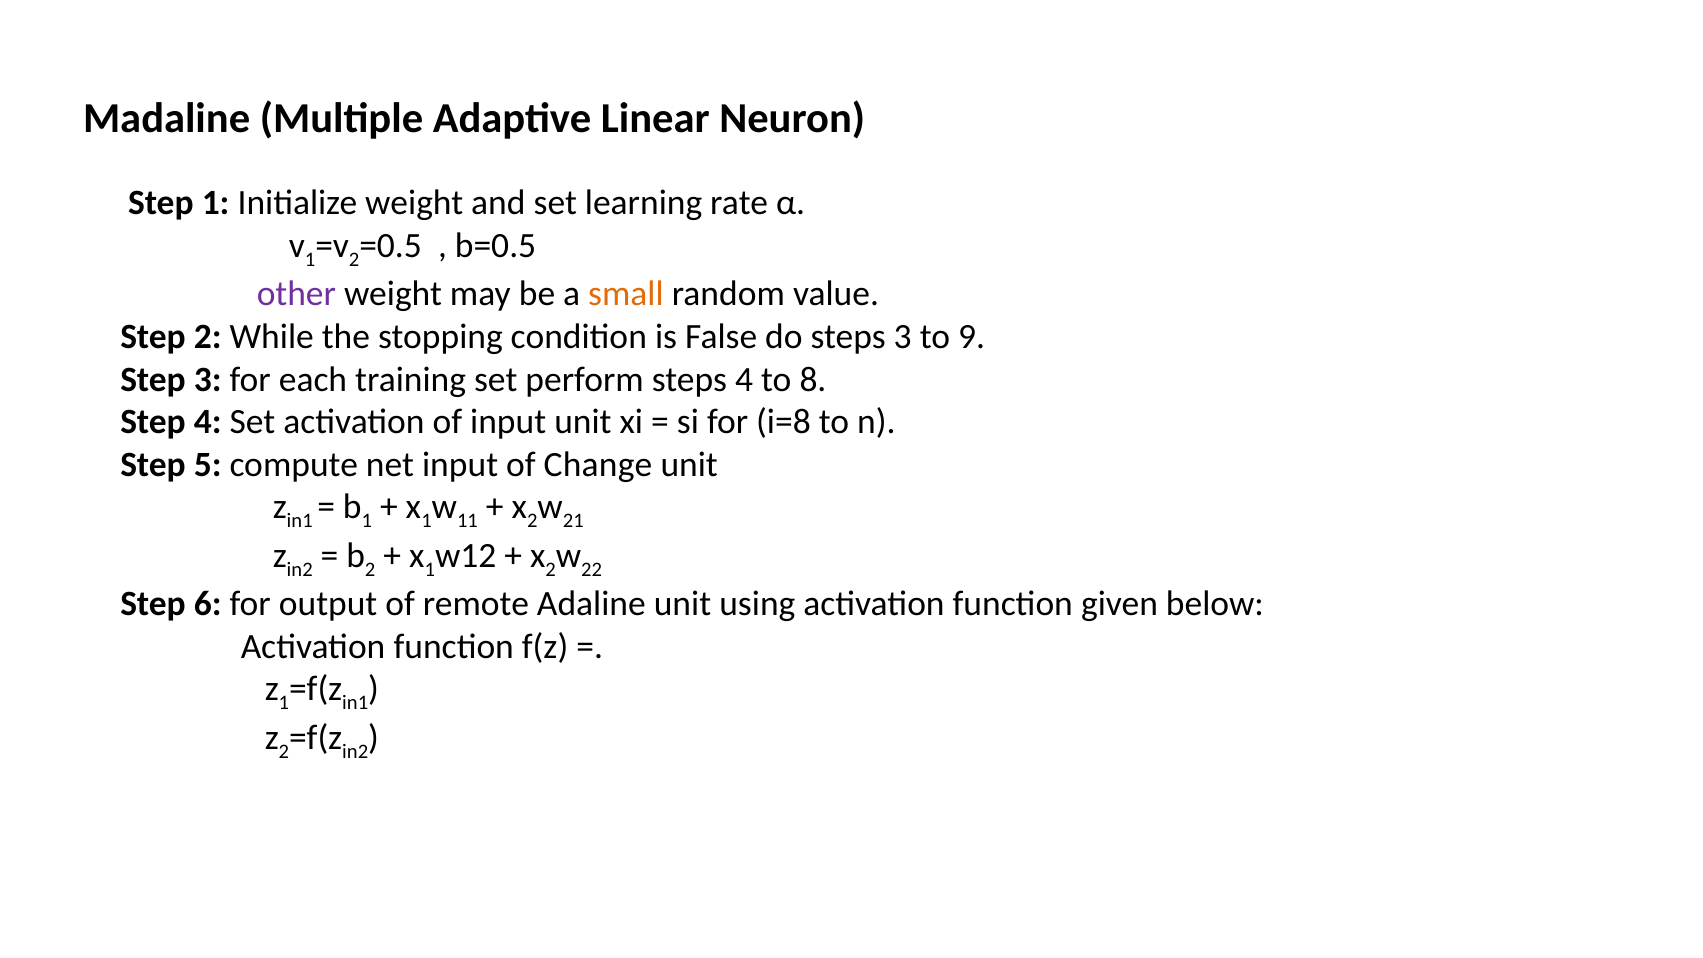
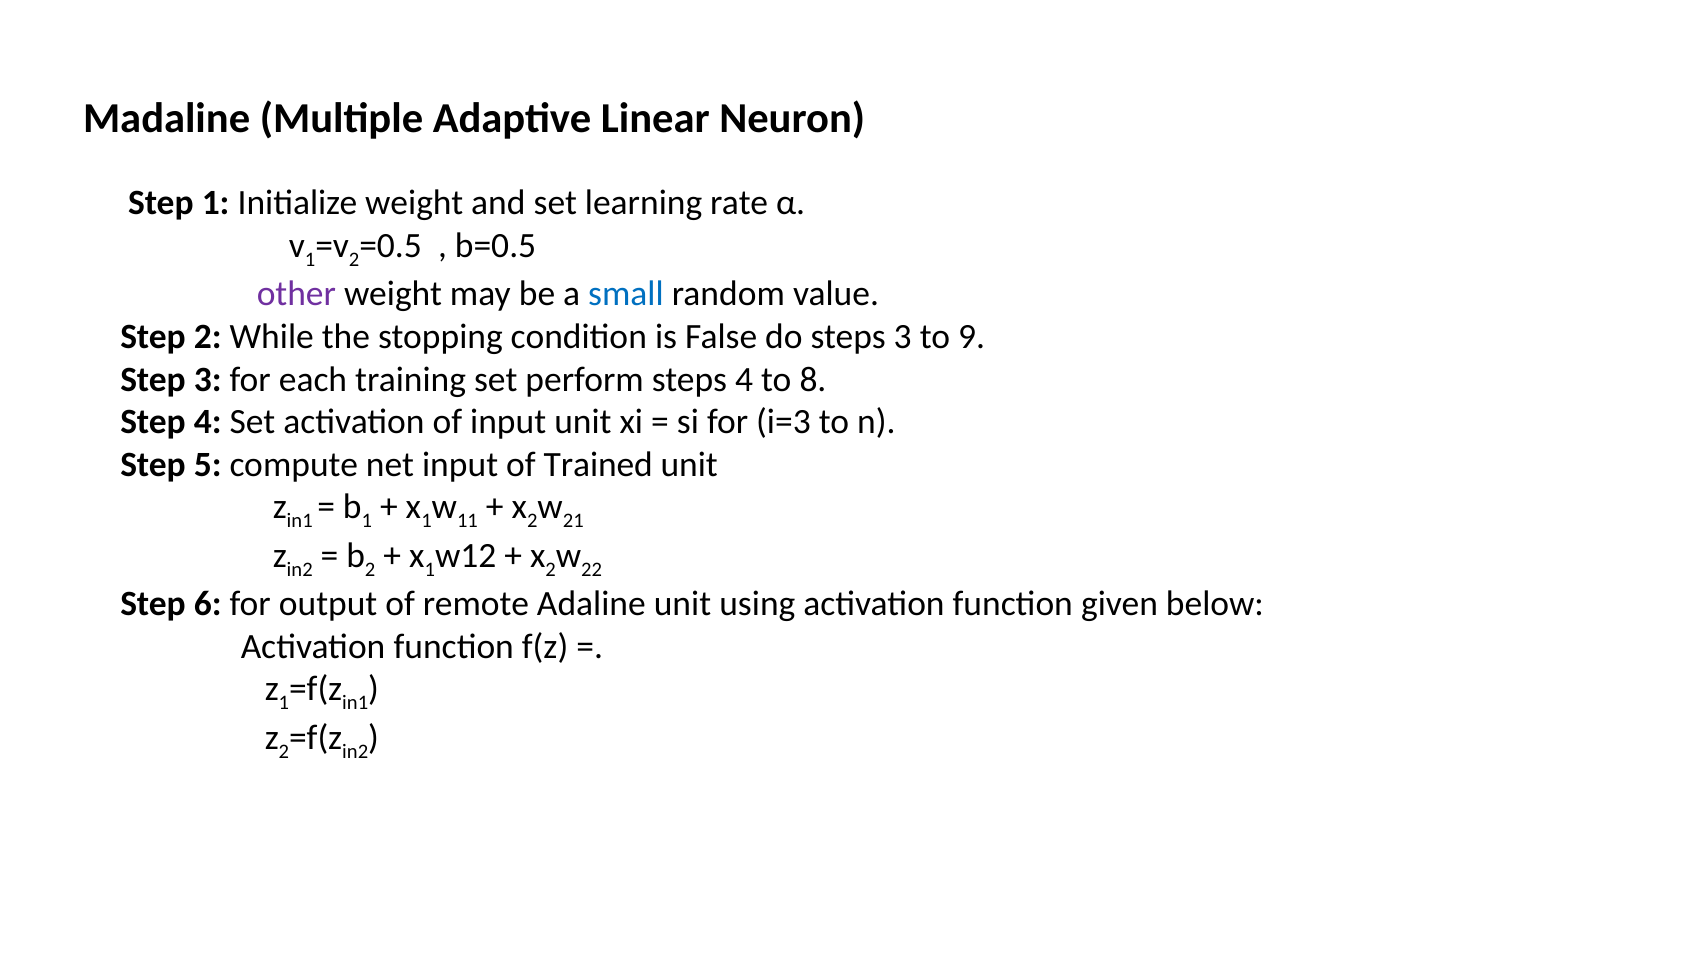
small colour: orange -> blue
i=8: i=8 -> i=3
Change: Change -> Trained
